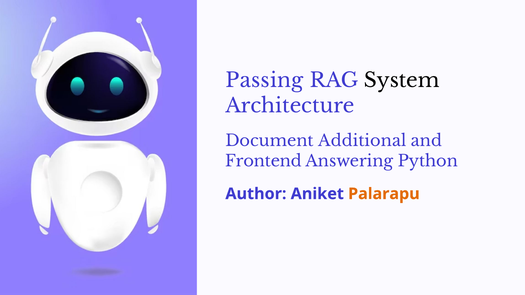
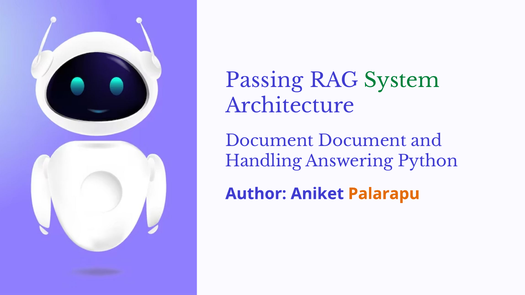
System colour: black -> green
Document Additional: Additional -> Document
Frontend: Frontend -> Handling
